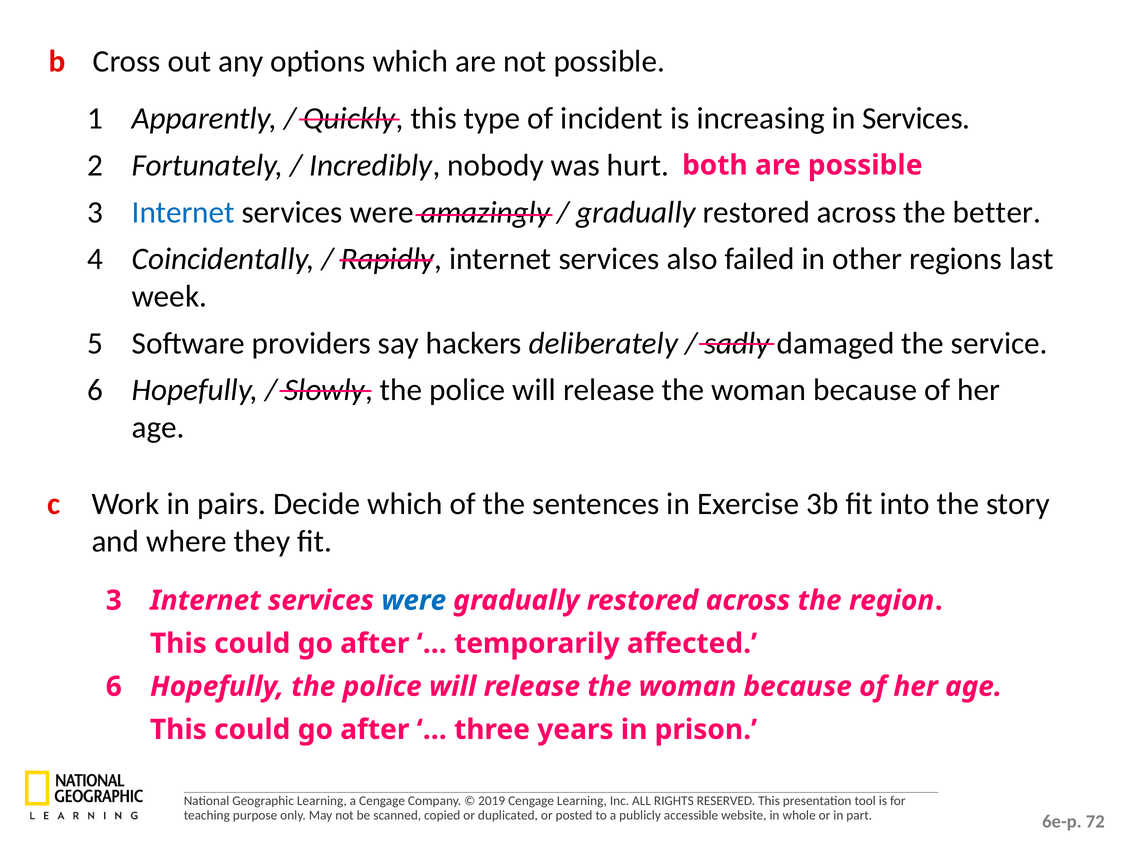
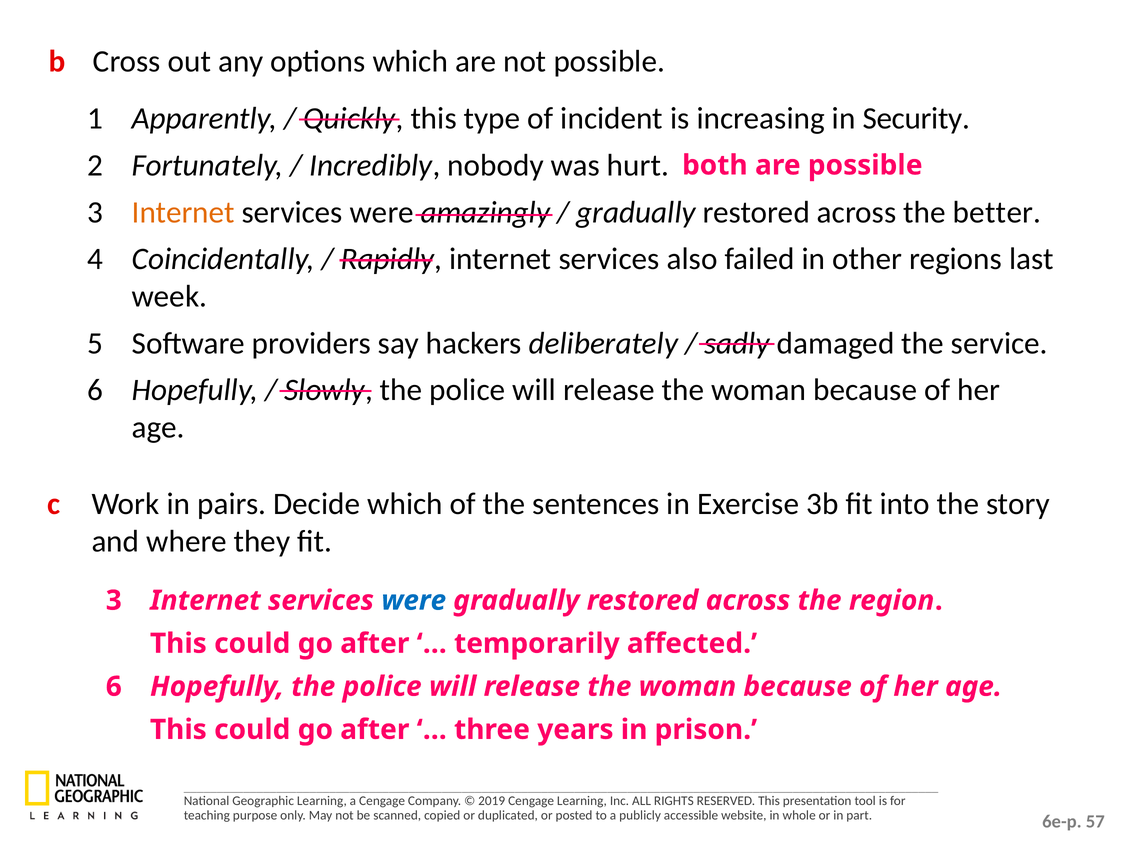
in Services: Services -> Security
Internet at (183, 212) colour: blue -> orange
72: 72 -> 57
